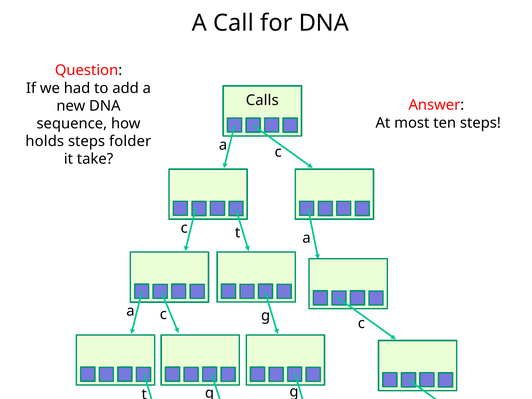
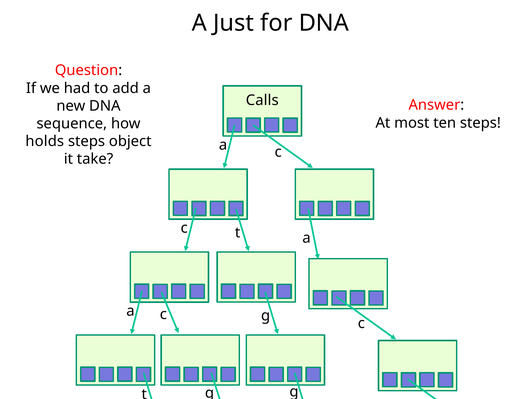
Call: Call -> Just
folder: folder -> object
